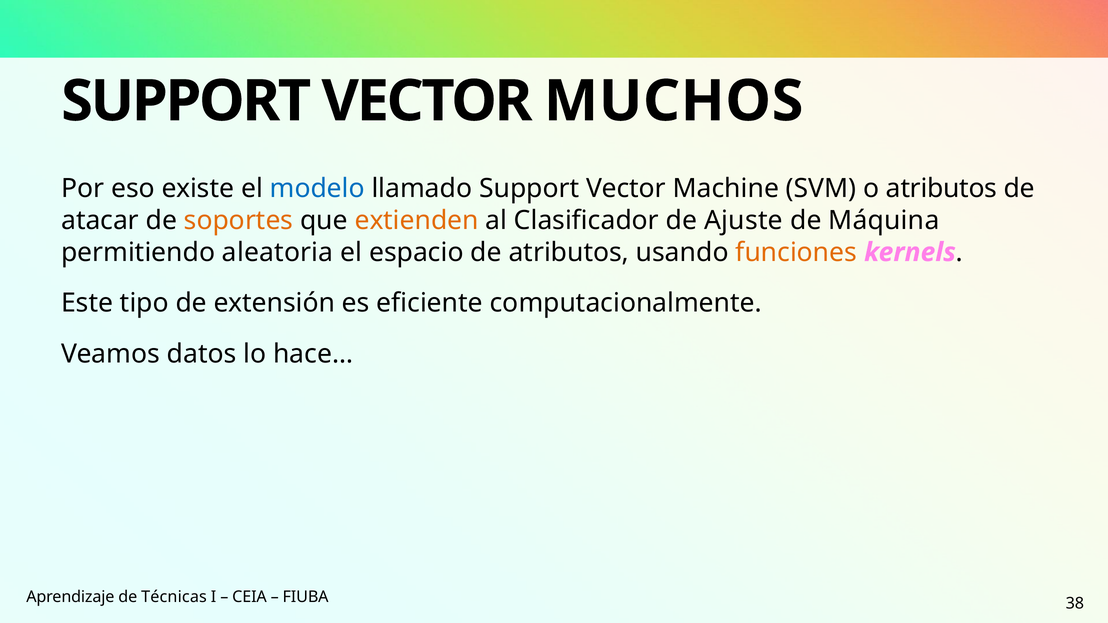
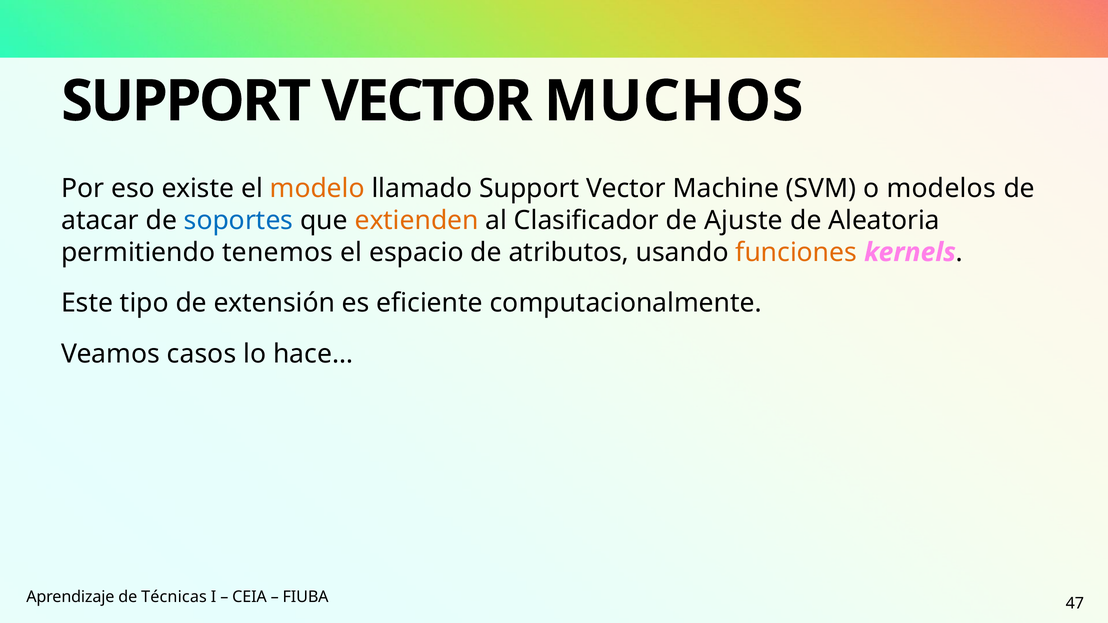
modelo colour: blue -> orange
o atributos: atributos -> modelos
soportes colour: orange -> blue
Máquina: Máquina -> Aleatoria
aleatoria: aleatoria -> tenemos
datos: datos -> casos
38: 38 -> 47
